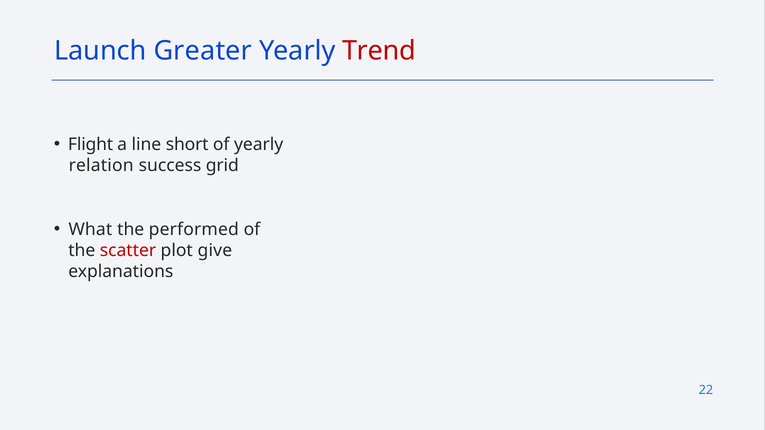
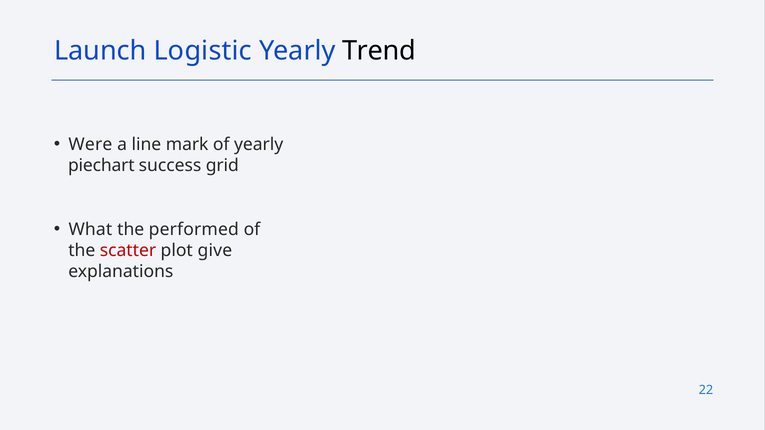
Greater: Greater -> Logistic
Trend colour: red -> black
Flight: Flight -> Were
short: short -> mark
relation: relation -> piechart
